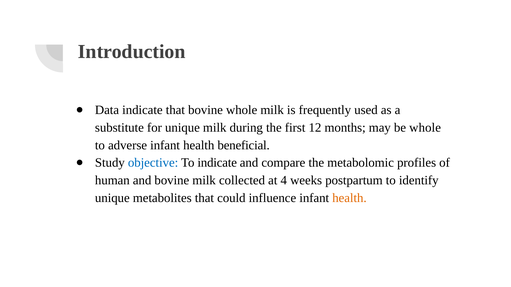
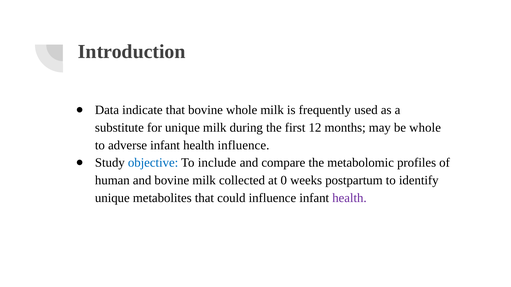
health beneficial: beneficial -> influence
To indicate: indicate -> include
4: 4 -> 0
health at (349, 198) colour: orange -> purple
